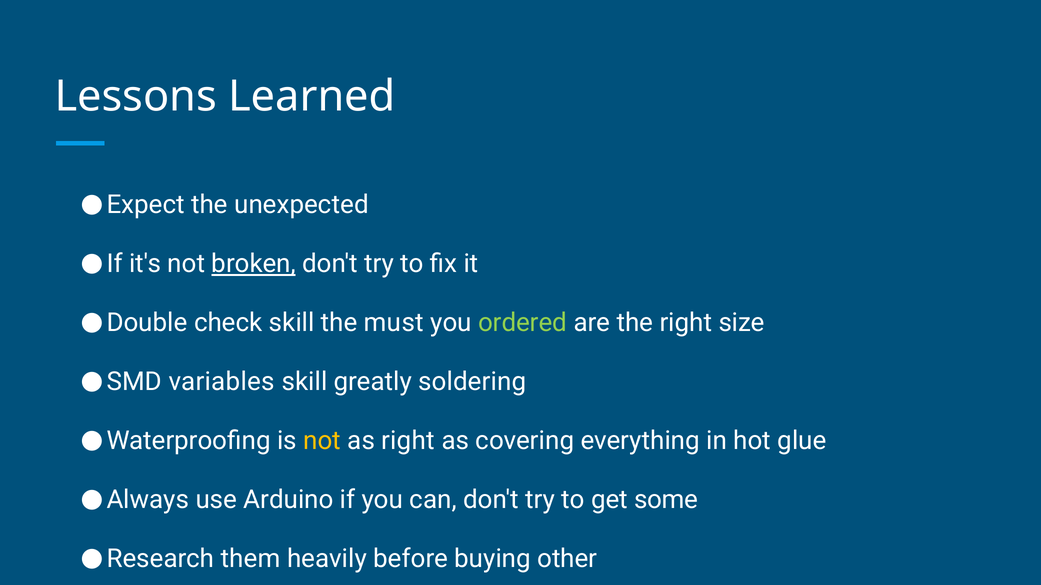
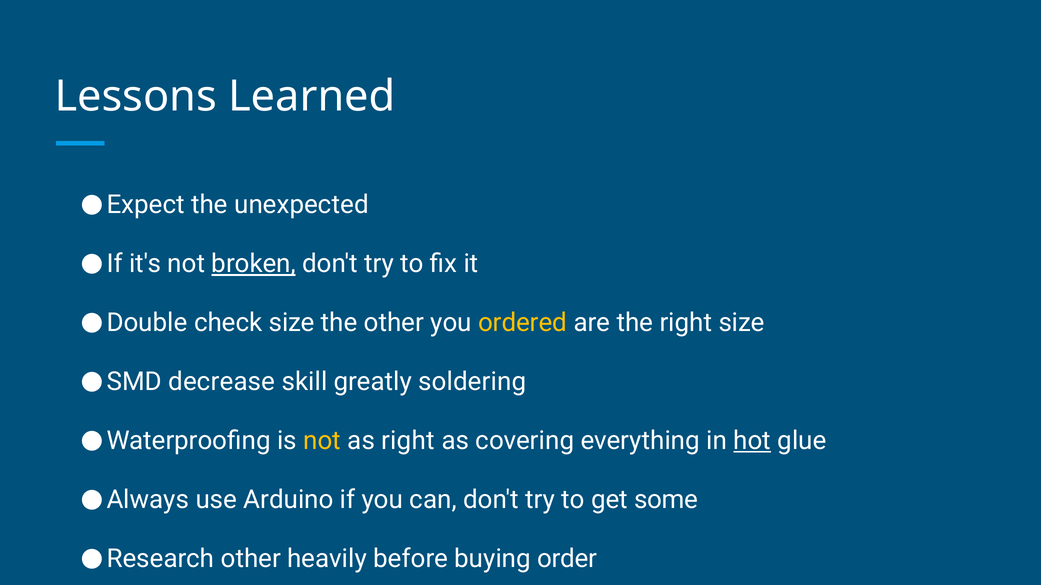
check skill: skill -> size
the must: must -> other
ordered colour: light green -> yellow
variables: variables -> decrease
hot underline: none -> present
them at (251, 559): them -> other
other: other -> order
